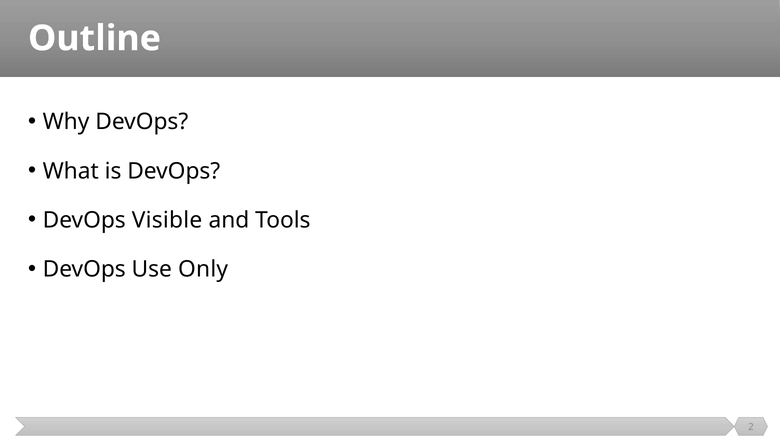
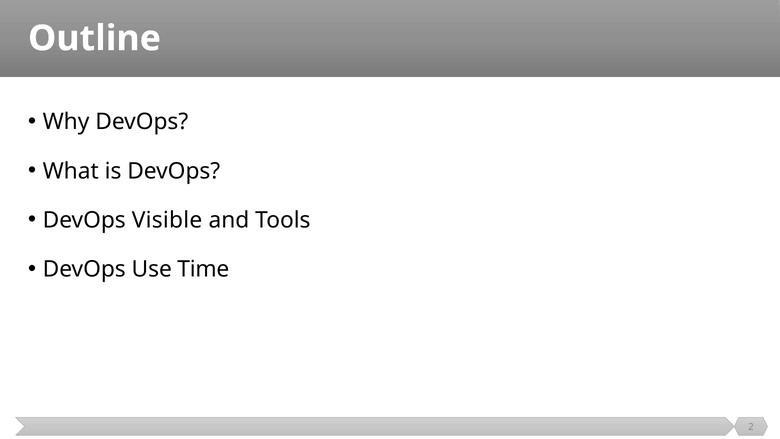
Only: Only -> Time
